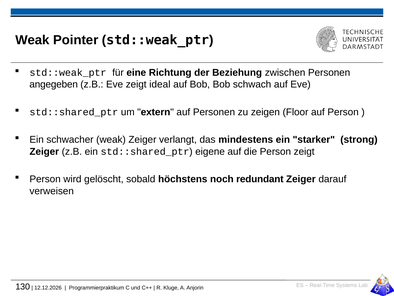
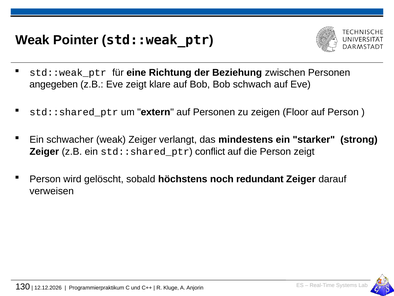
ideal: ideal -> klare
eigene: eigene -> conflict
